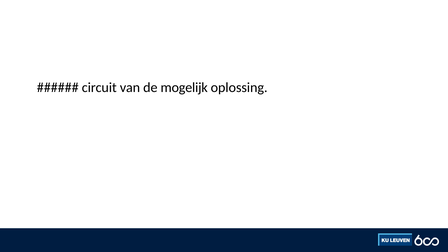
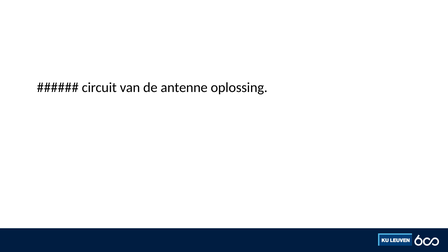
mogelijk: mogelijk -> antenne
